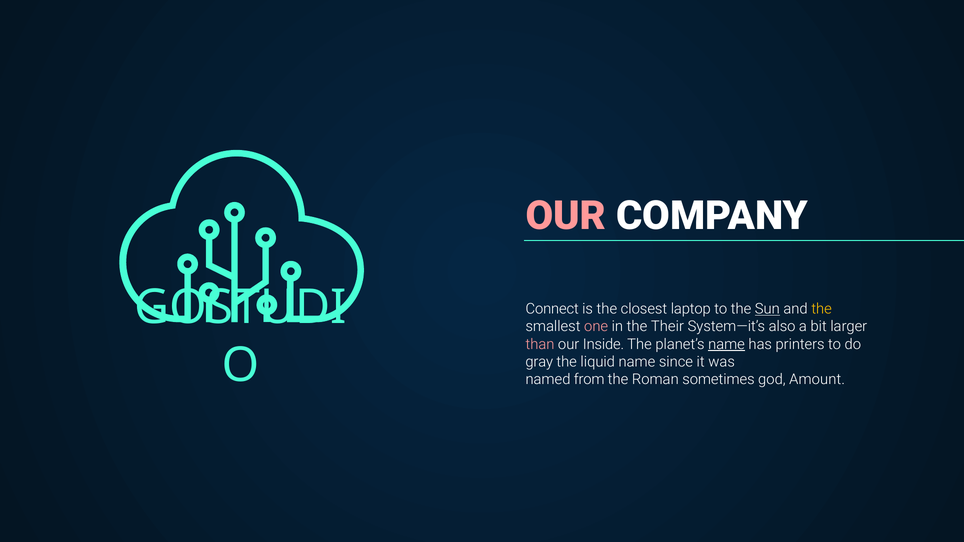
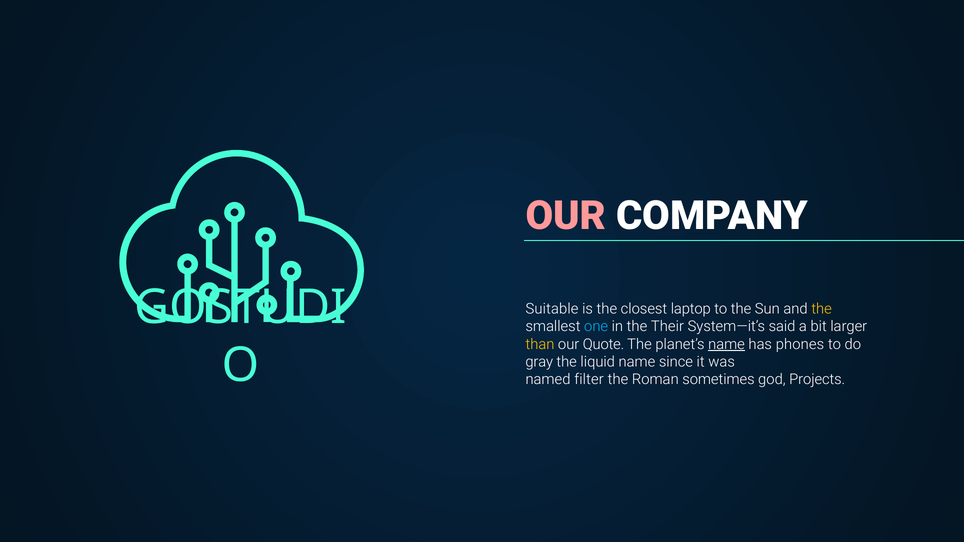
Connect: Connect -> Suitable
Sun underline: present -> none
one colour: pink -> light blue
also: also -> said
than colour: pink -> yellow
Inside: Inside -> Quote
printers: printers -> phones
from: from -> filter
Amount: Amount -> Projects
